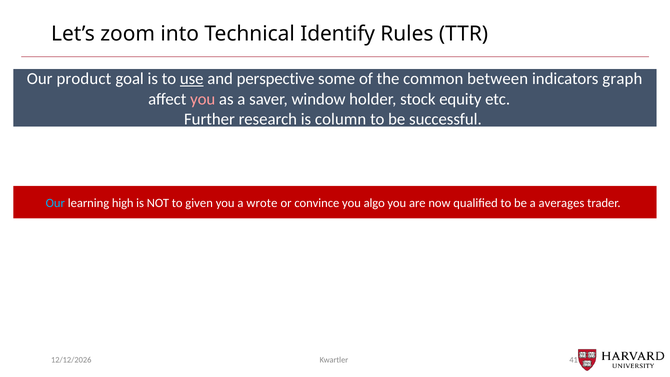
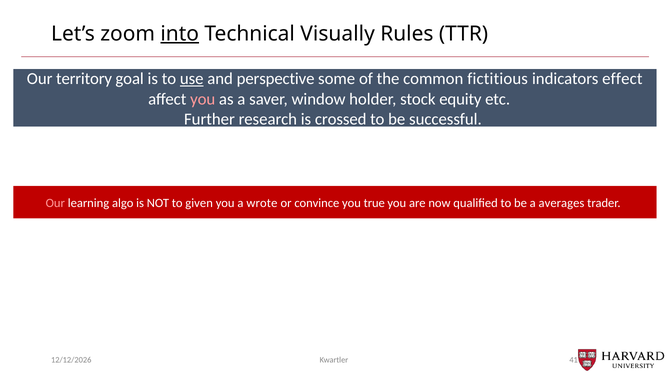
into underline: none -> present
Identify: Identify -> Visually
product: product -> territory
between: between -> fictitious
graph: graph -> effect
column: column -> crossed
Our at (55, 203) colour: light blue -> pink
high: high -> algo
algo: algo -> true
